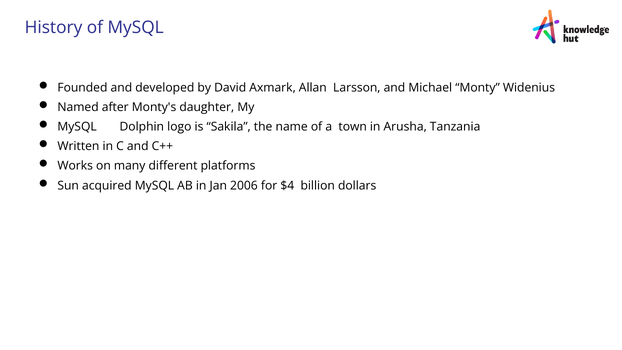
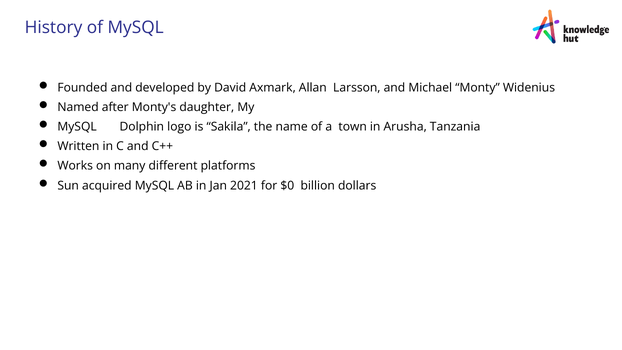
2006: 2006 -> 2021
$4: $4 -> $0
